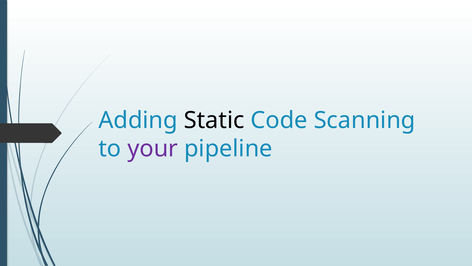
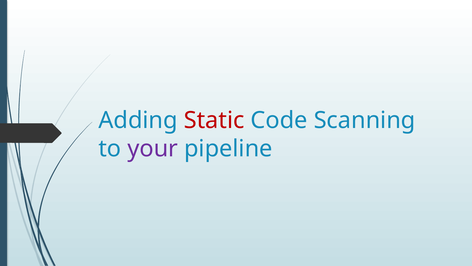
Static colour: black -> red
